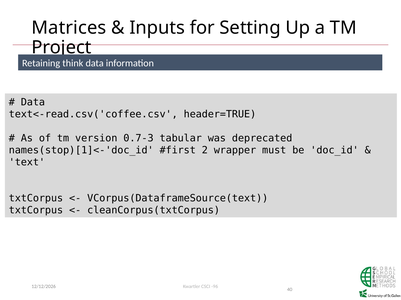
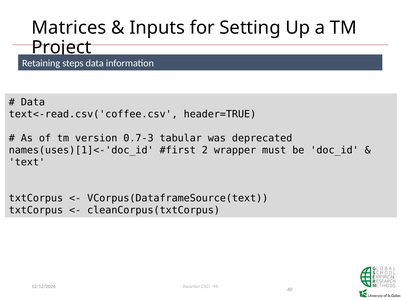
think: think -> steps
names(stop)[1]<-'doc_id: names(stop)[1]<-'doc_id -> names(uses)[1]<-'doc_id
